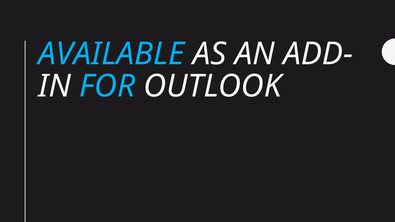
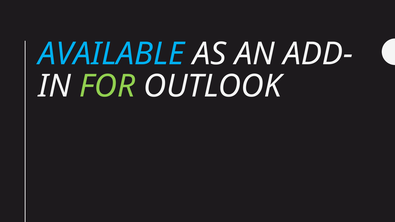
FOR colour: light blue -> light green
